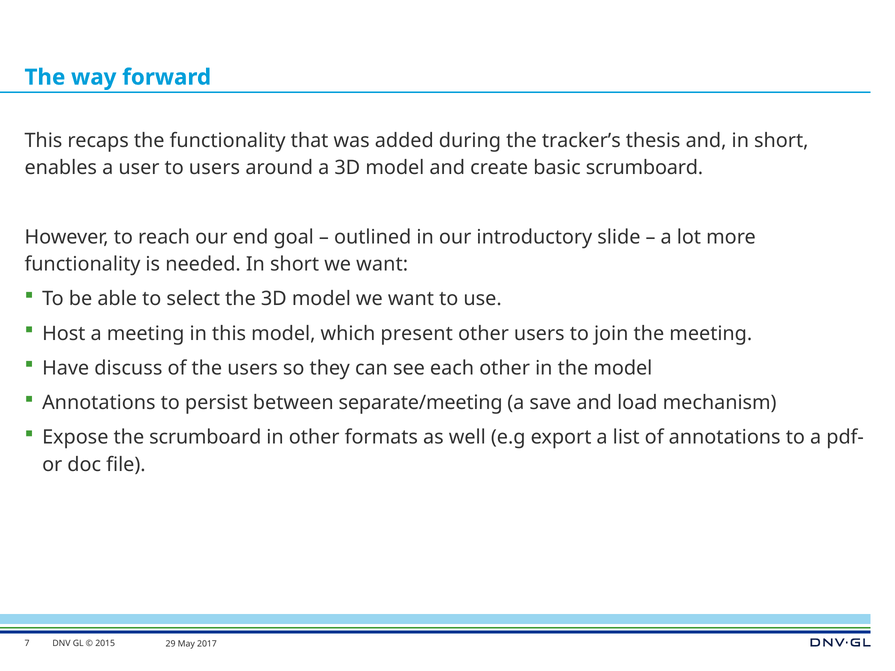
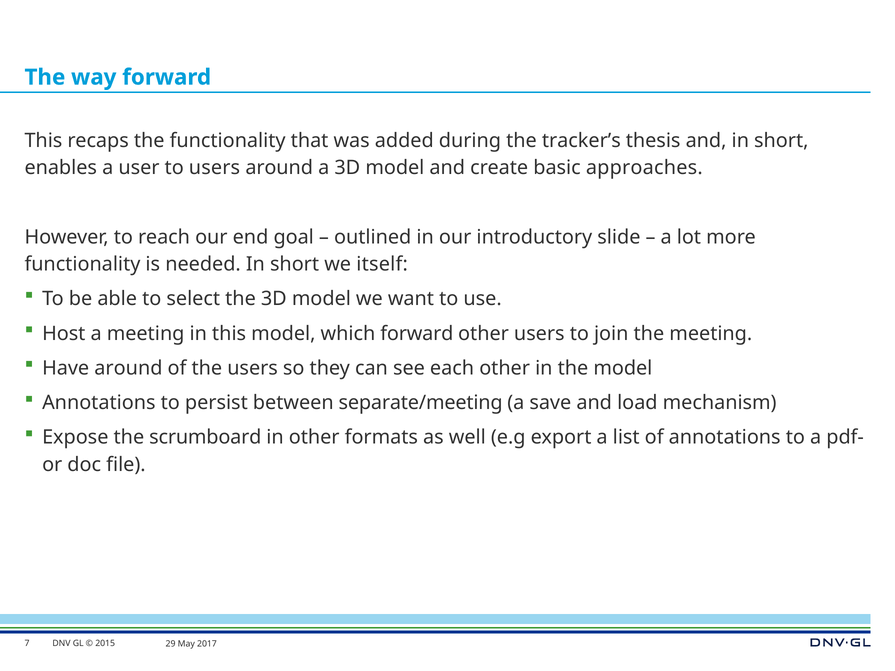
basic scrumboard: scrumboard -> approaches
short we want: want -> itself
which present: present -> forward
Have discuss: discuss -> around
